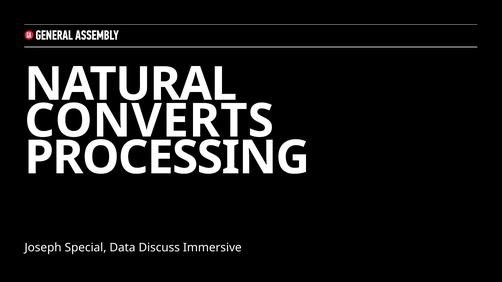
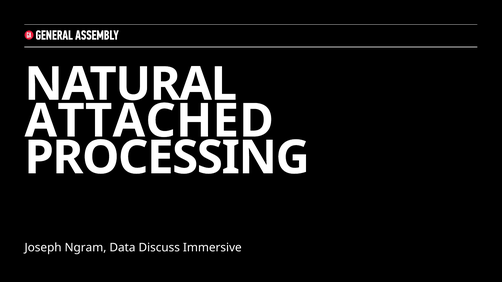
CONVERTS: CONVERTS -> ATTACHED
Special: Special -> Ngram
